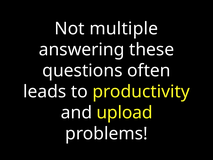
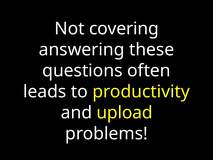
multiple: multiple -> covering
